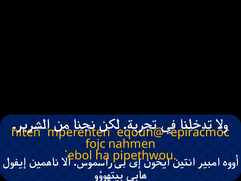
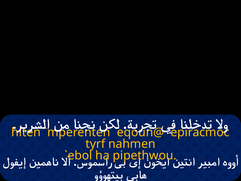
fojc: fojc -> tyrf
